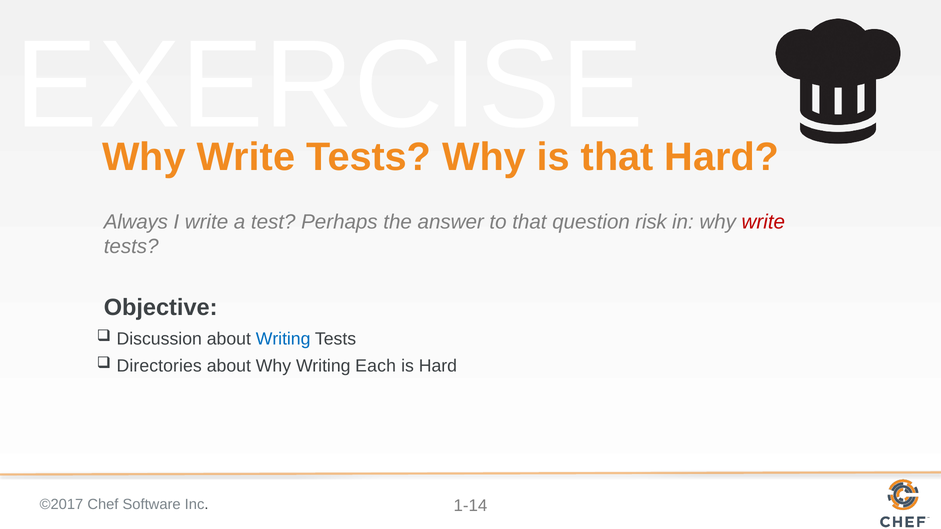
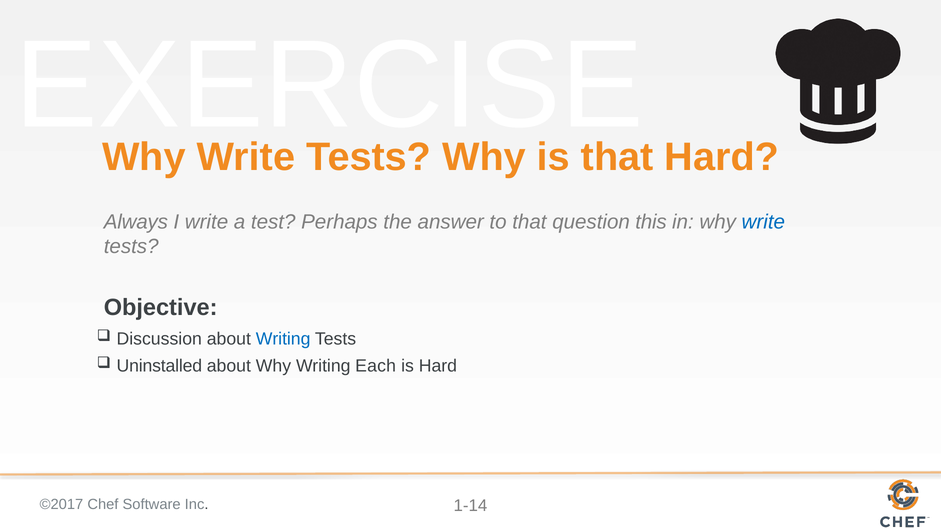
risk: risk -> this
write at (763, 222) colour: red -> blue
Directories: Directories -> Uninstalled
